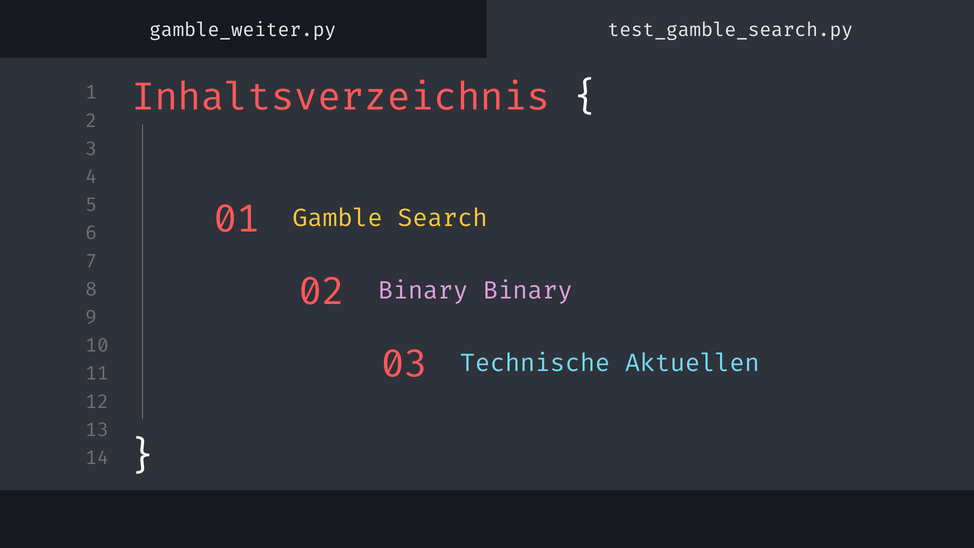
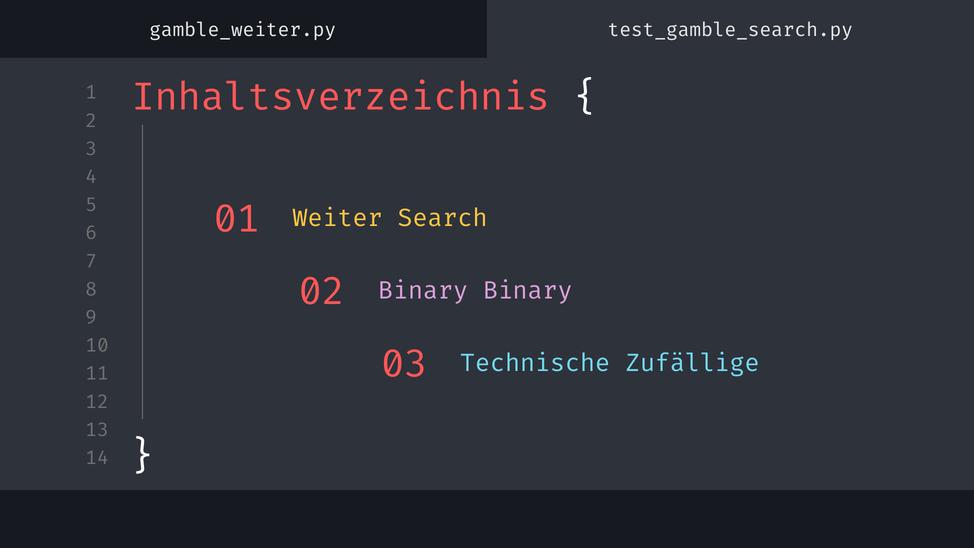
Gamble: Gamble -> Weiter
Aktuellen: Aktuellen -> Zufällige
